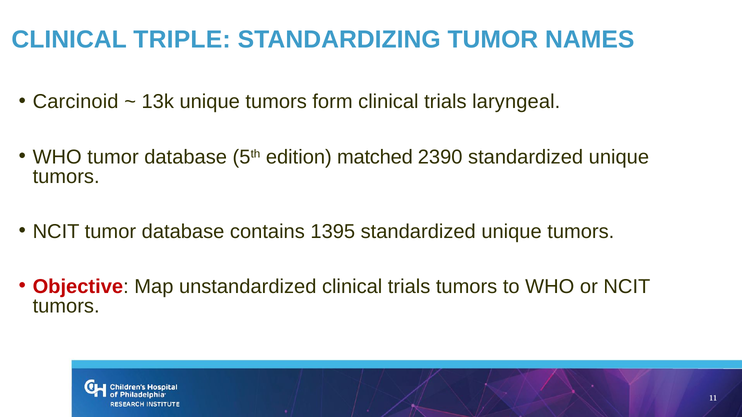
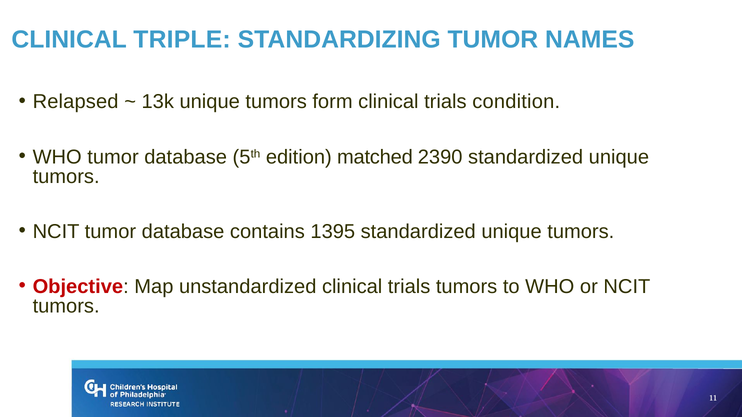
Carcinoid: Carcinoid -> Relapsed
laryngeal: laryngeal -> condition
